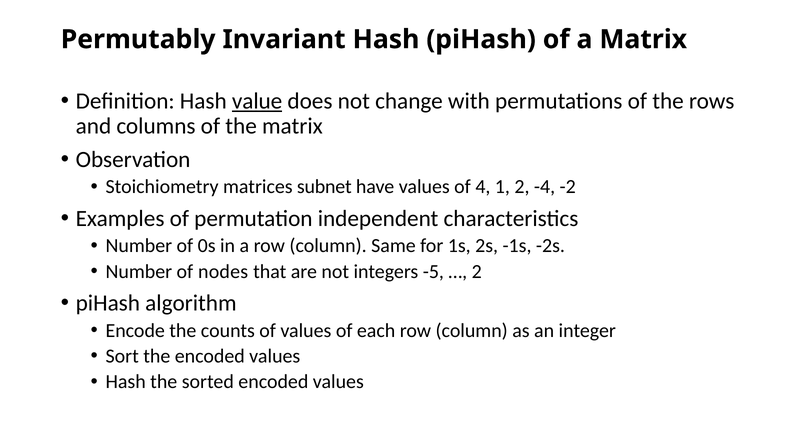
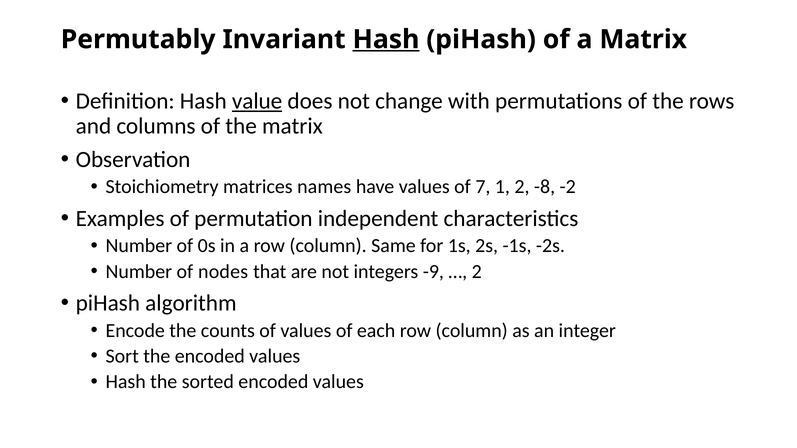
Hash at (386, 39) underline: none -> present
subnet: subnet -> names
4: 4 -> 7
-4: -4 -> -8
-5: -5 -> -9
